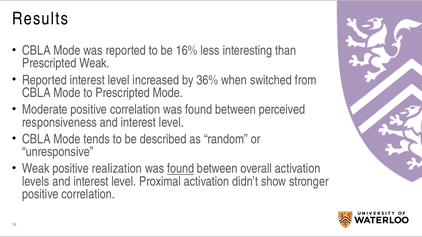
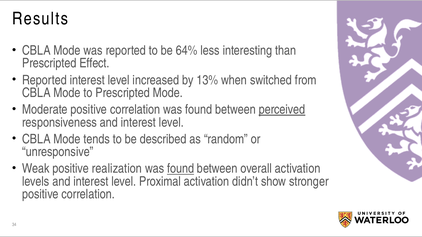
16%: 16% -> 64%
Prescripted Weak: Weak -> Effect
36%: 36% -> 13%
perceived underline: none -> present
